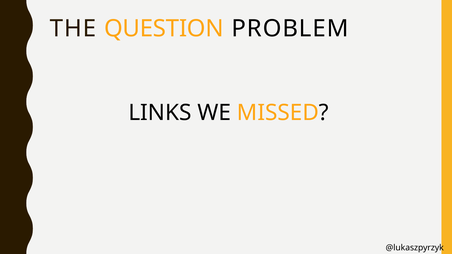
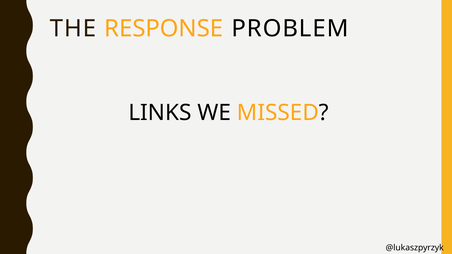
QUESTION: QUESTION -> RESPONSE
